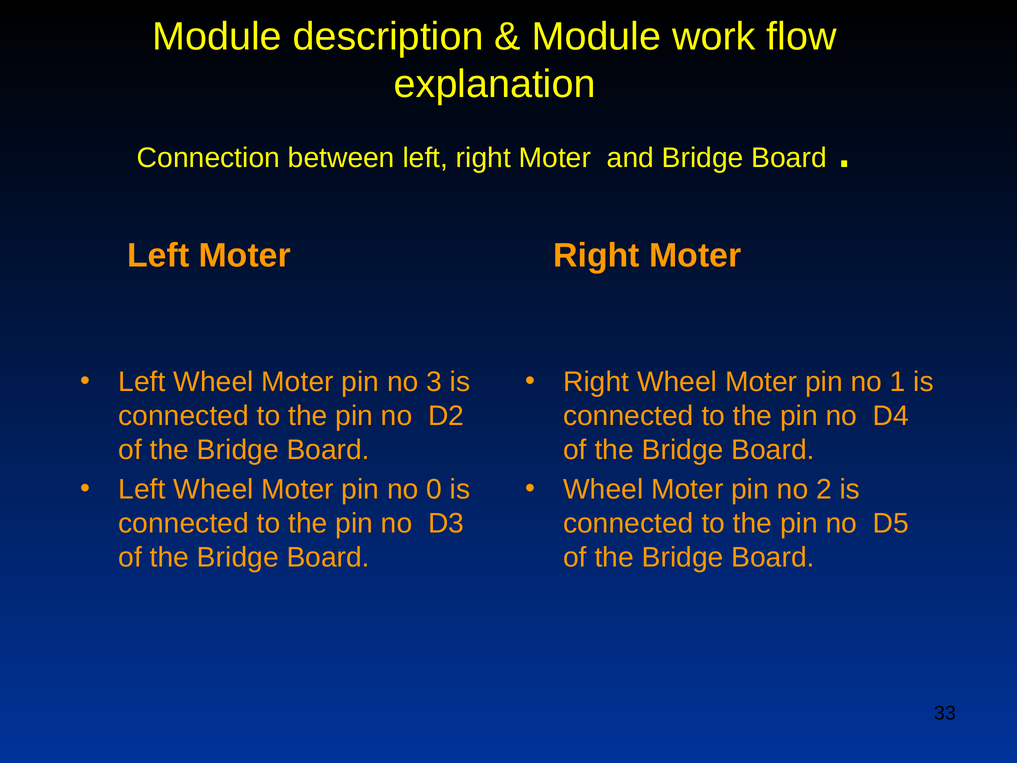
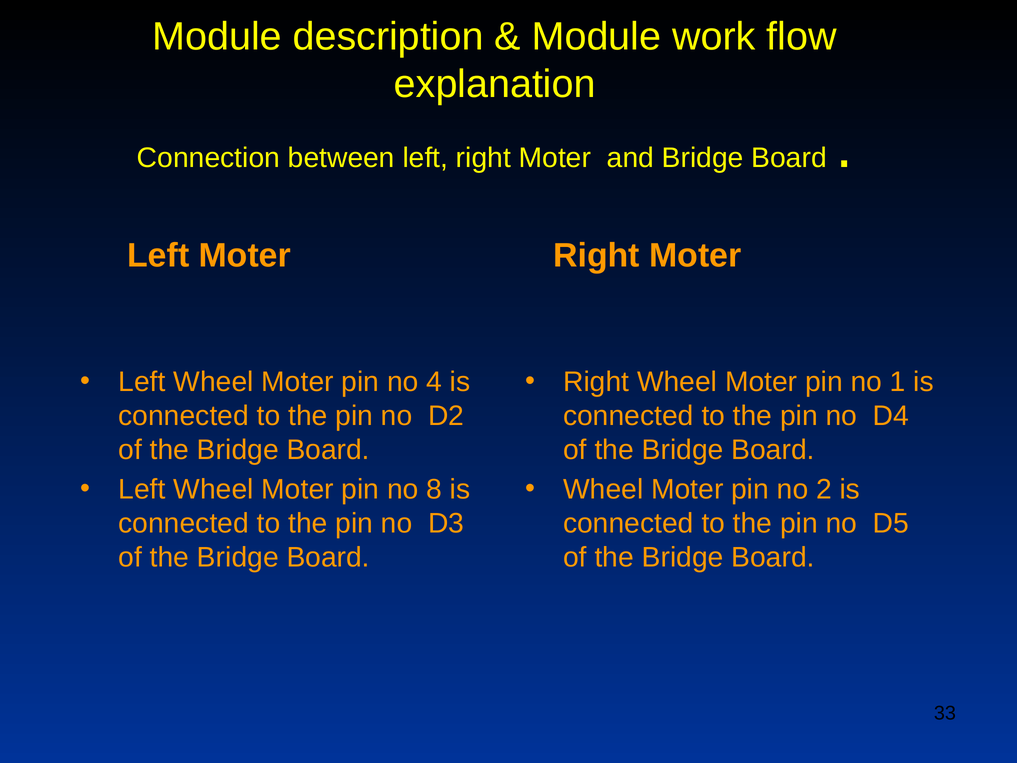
3: 3 -> 4
0: 0 -> 8
